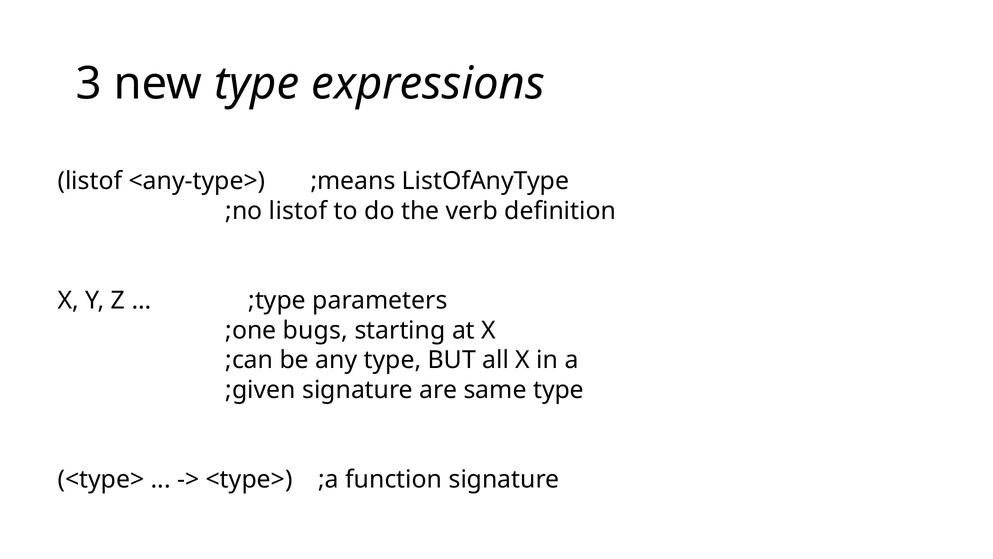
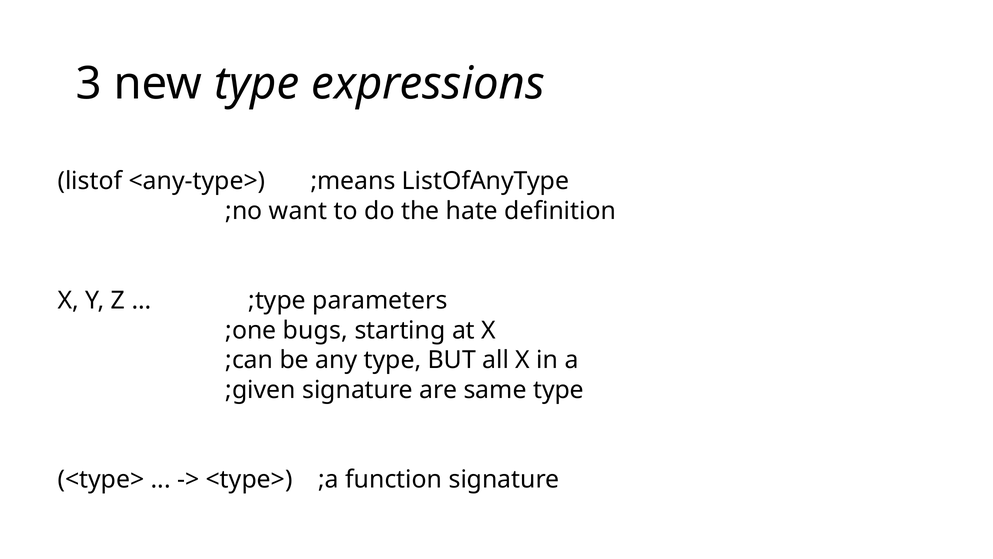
;no listof: listof -> want
verb: verb -> hate
